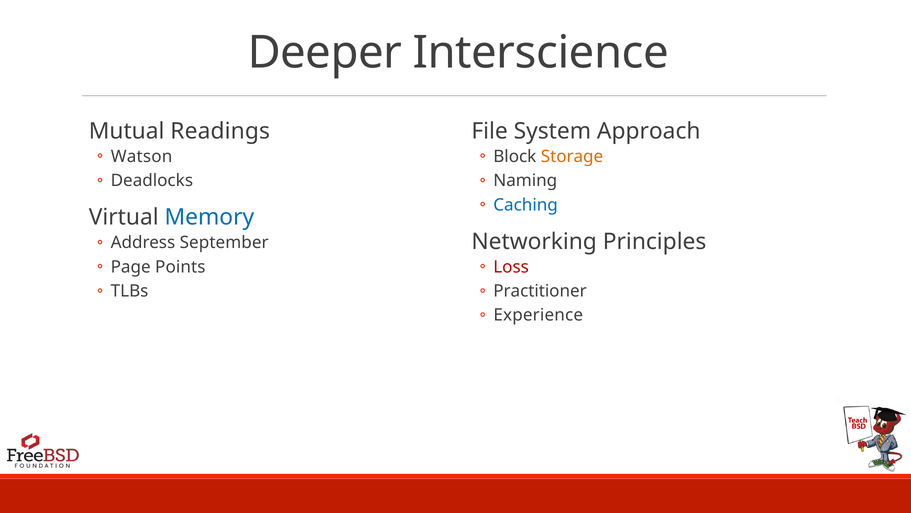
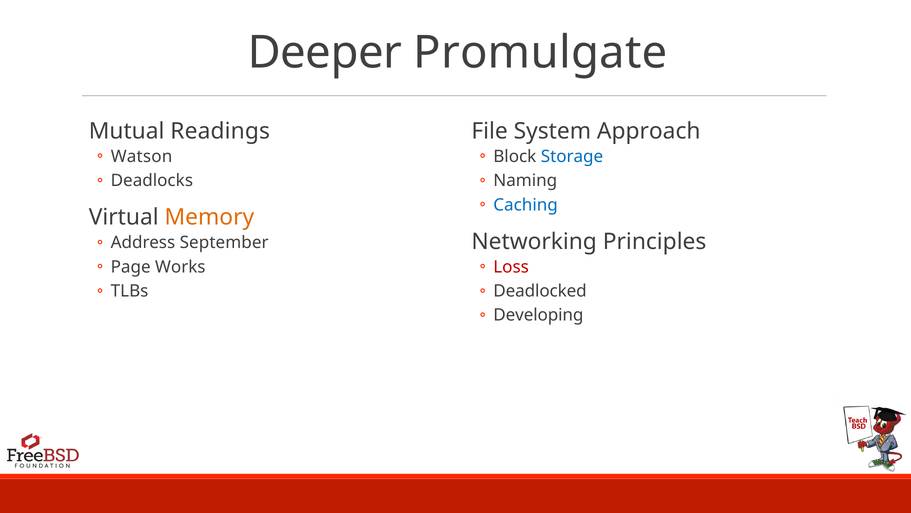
Interscience: Interscience -> Promulgate
Storage colour: orange -> blue
Memory colour: blue -> orange
Points: Points -> Works
Practitioner: Practitioner -> Deadlocked
Experience: Experience -> Developing
